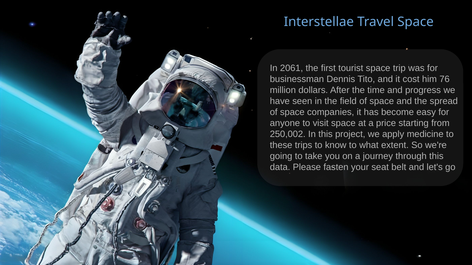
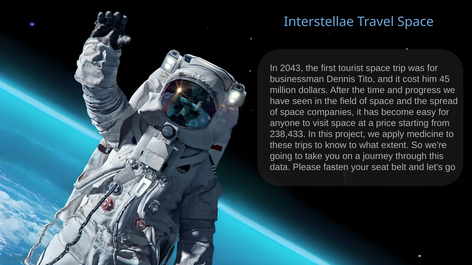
2061: 2061 -> 2043
76: 76 -> 45
250,002: 250,002 -> 238,433
